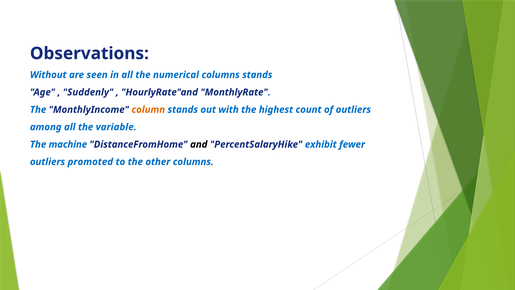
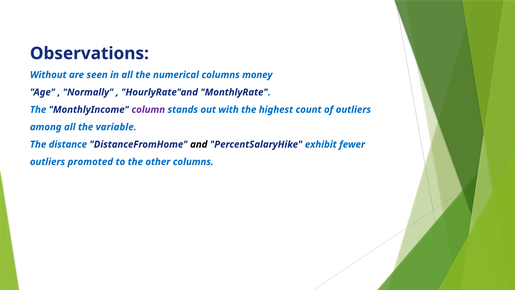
columns stands: stands -> money
Suddenly: Suddenly -> Normally
column colour: orange -> purple
machine: machine -> distance
